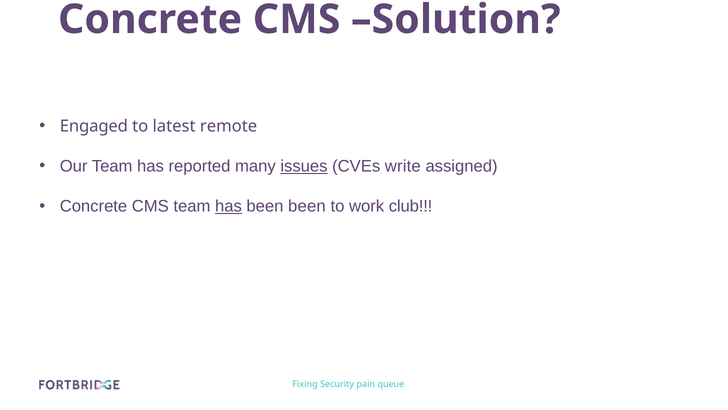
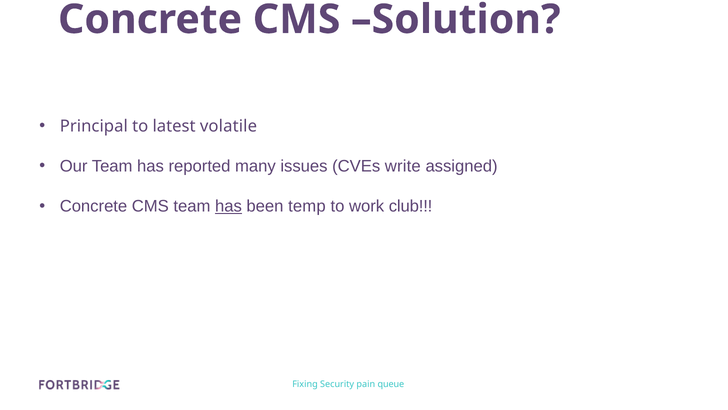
Engaged: Engaged -> Principal
remote: remote -> volatile
issues underline: present -> none
been been: been -> temp
